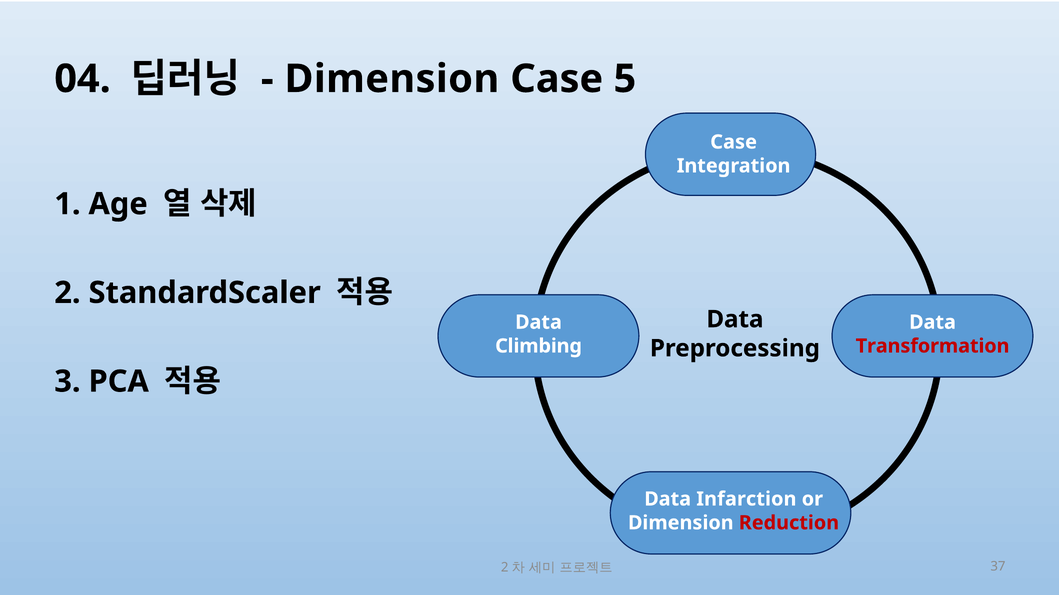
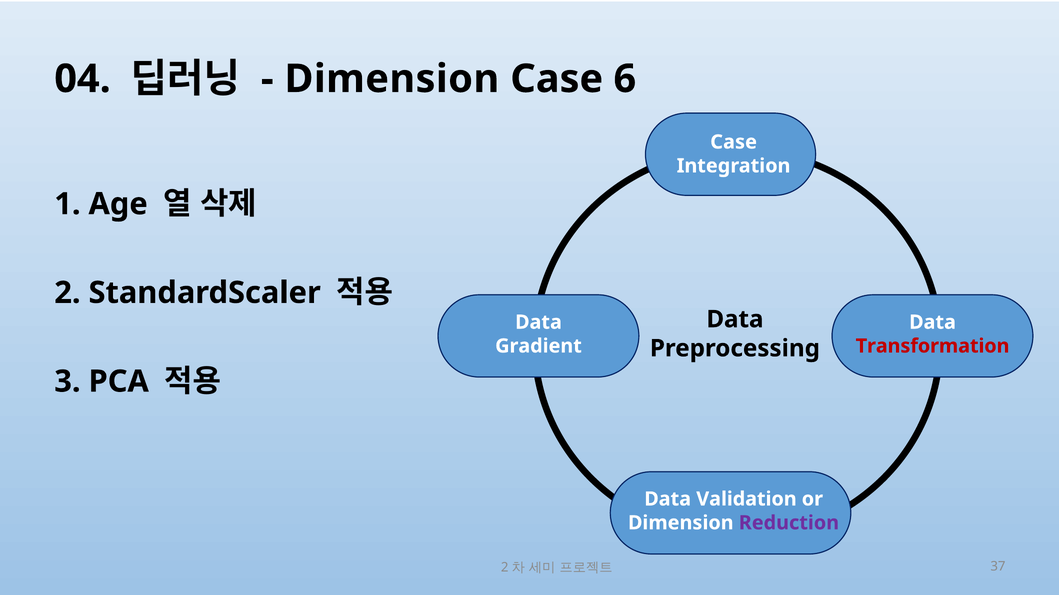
5: 5 -> 6
Climbing: Climbing -> Gradient
Infarction: Infarction -> Validation
Reduction colour: red -> purple
